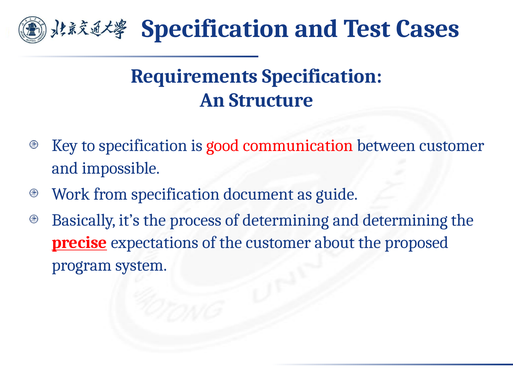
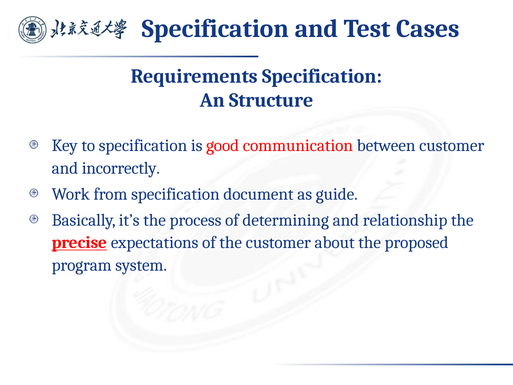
impossible: impossible -> incorrectly
and determining: determining -> relationship
